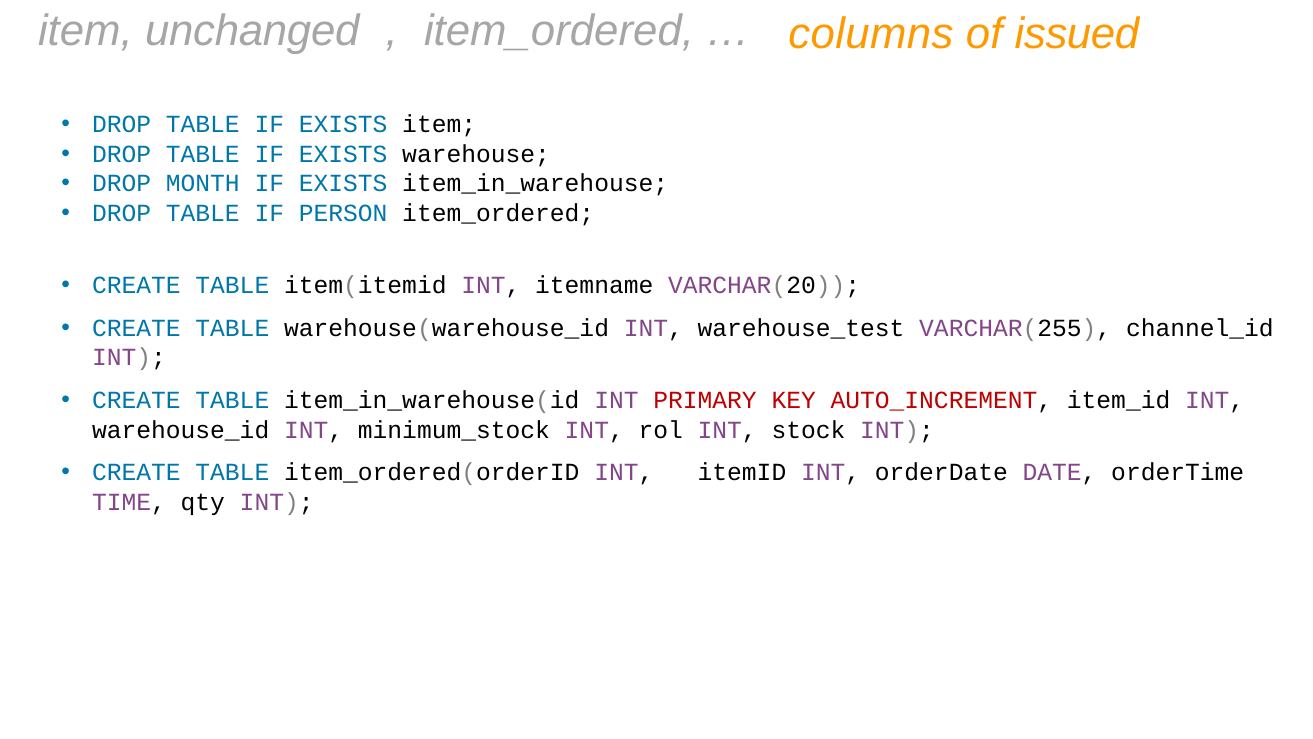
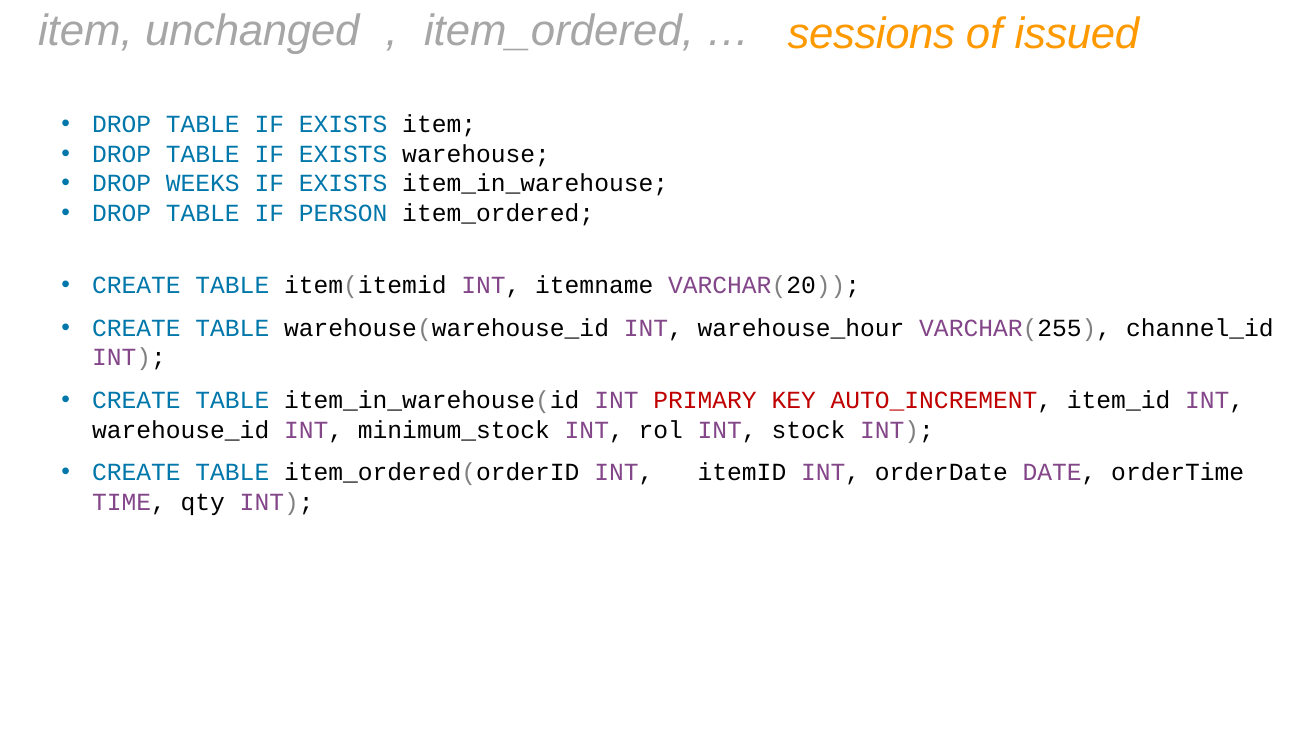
columns: columns -> sessions
MONTH: MONTH -> WEEKS
warehouse_test: warehouse_test -> warehouse_hour
